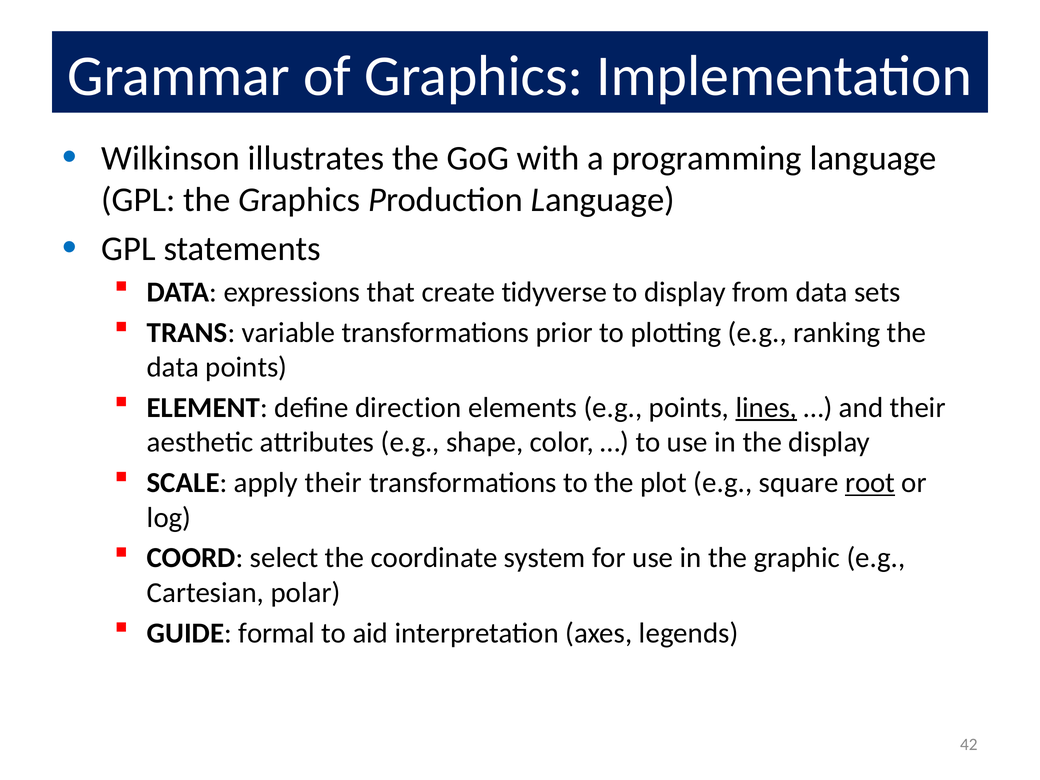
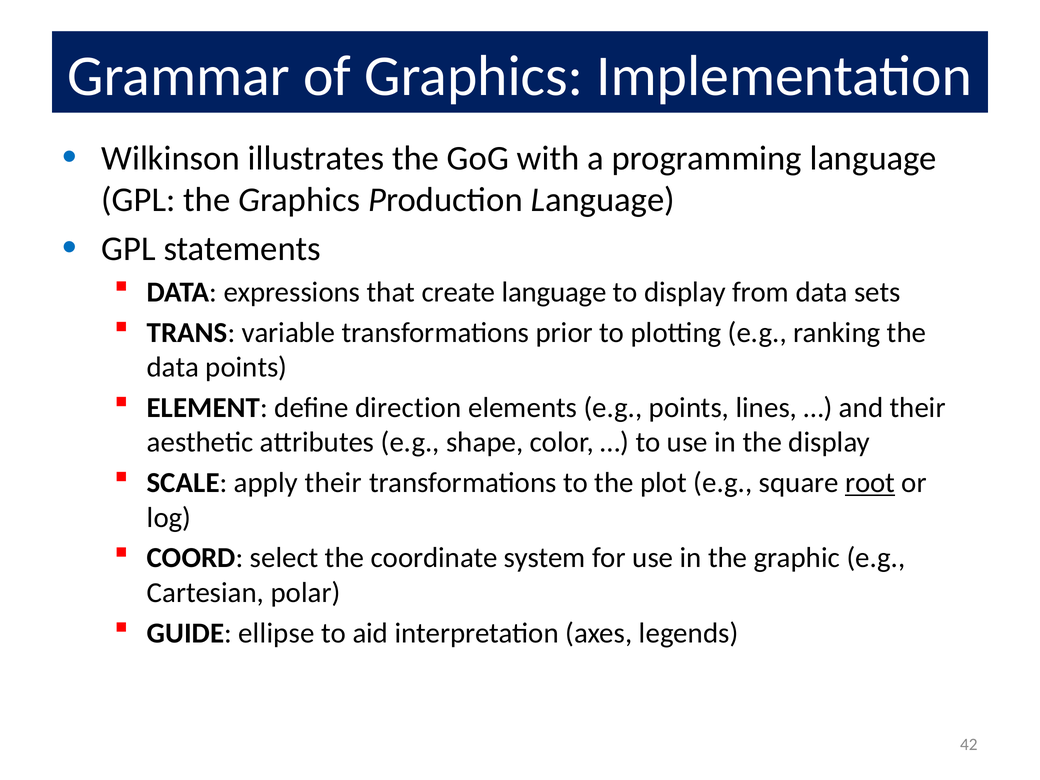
create tidyverse: tidyverse -> language
lines underline: present -> none
formal: formal -> ellipse
